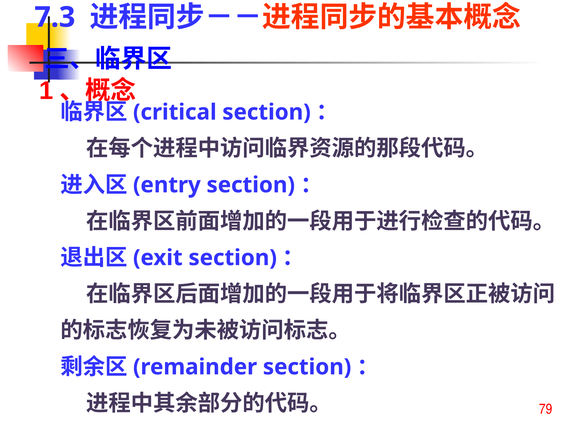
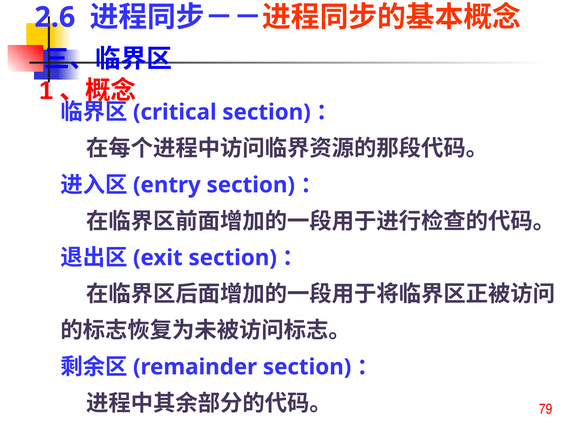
7.3: 7.3 -> 2.6
